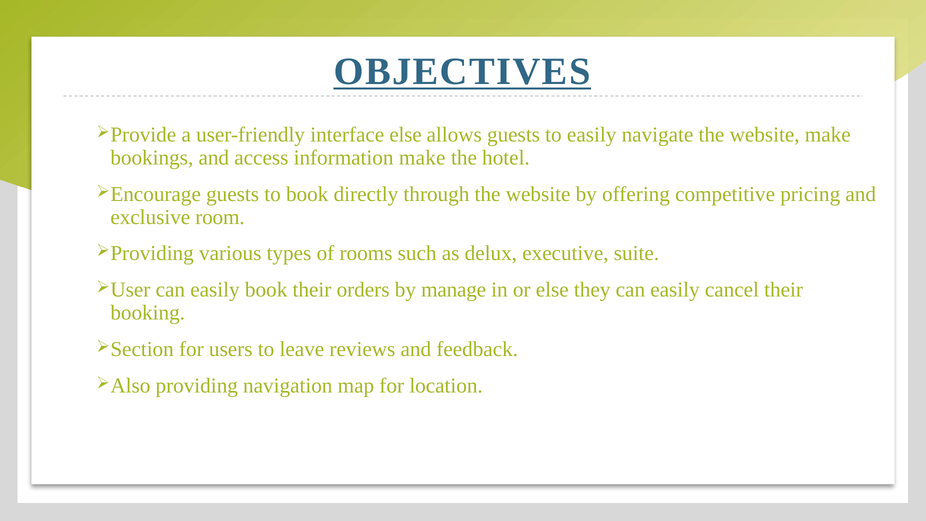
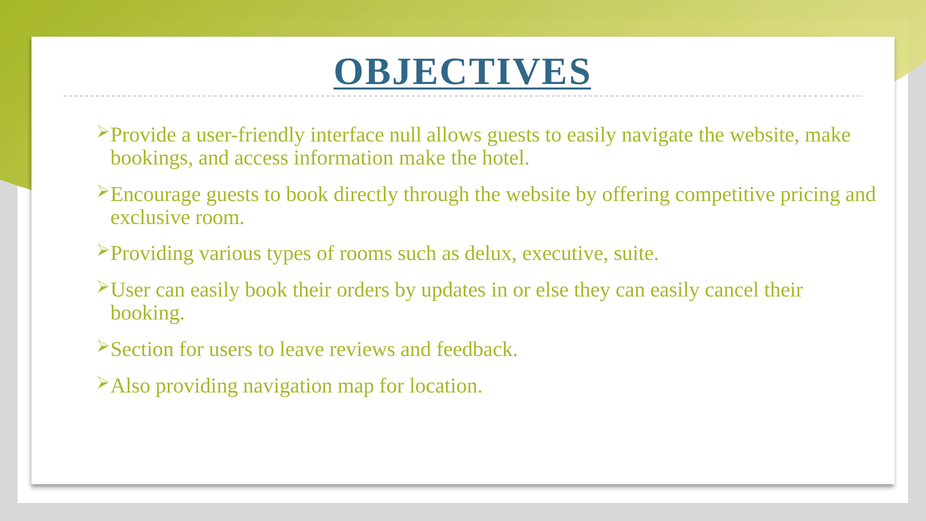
interface else: else -> null
manage: manage -> updates
